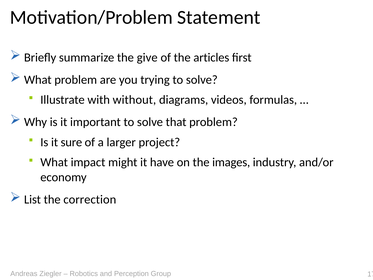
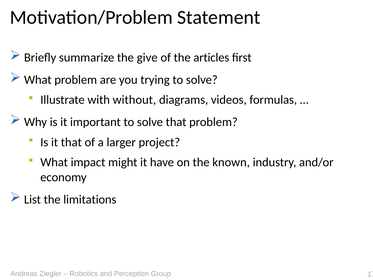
it sure: sure -> that
images: images -> known
correction: correction -> limitations
